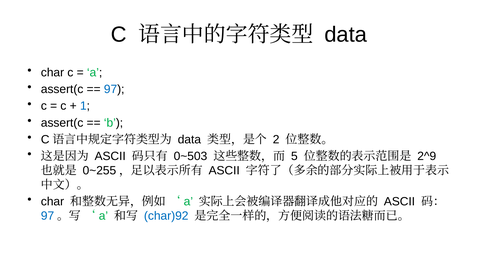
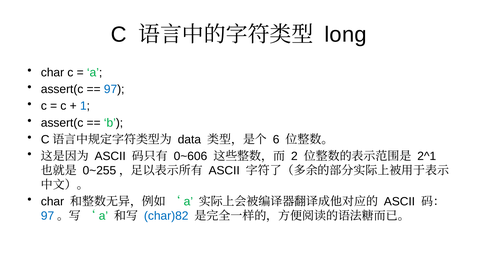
data at (346, 35): data -> long
2: 2 -> 6
0~503: 0~503 -> 0~606
5: 5 -> 2
2^9: 2^9 -> 2^1
char)92: char)92 -> char)82
